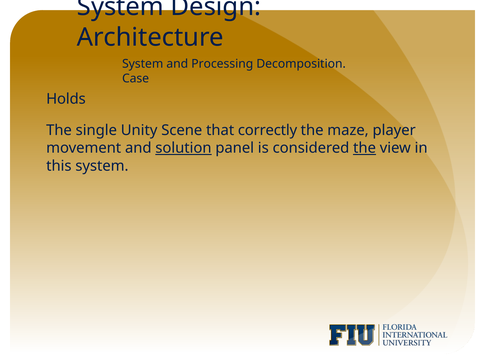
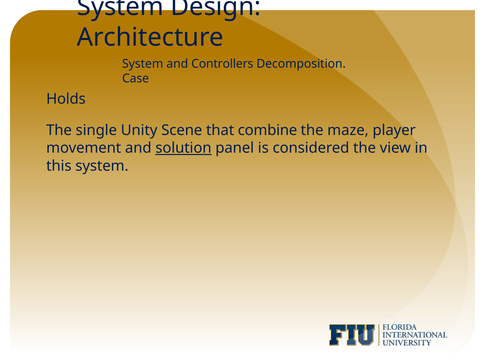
Processing: Processing -> Controllers
correctly: correctly -> combine
the at (365, 148) underline: present -> none
